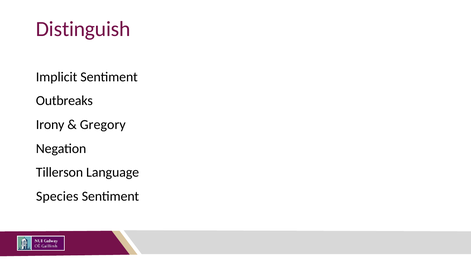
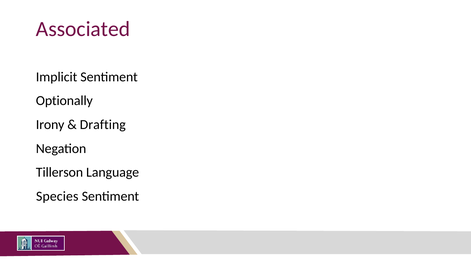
Distinguish: Distinguish -> Associated
Outbreaks: Outbreaks -> Optionally
Gregory: Gregory -> Drafting
